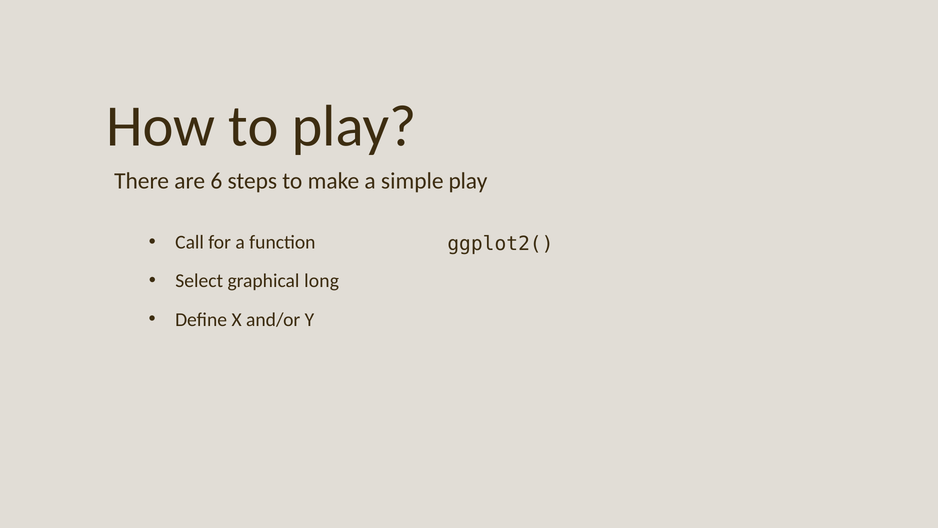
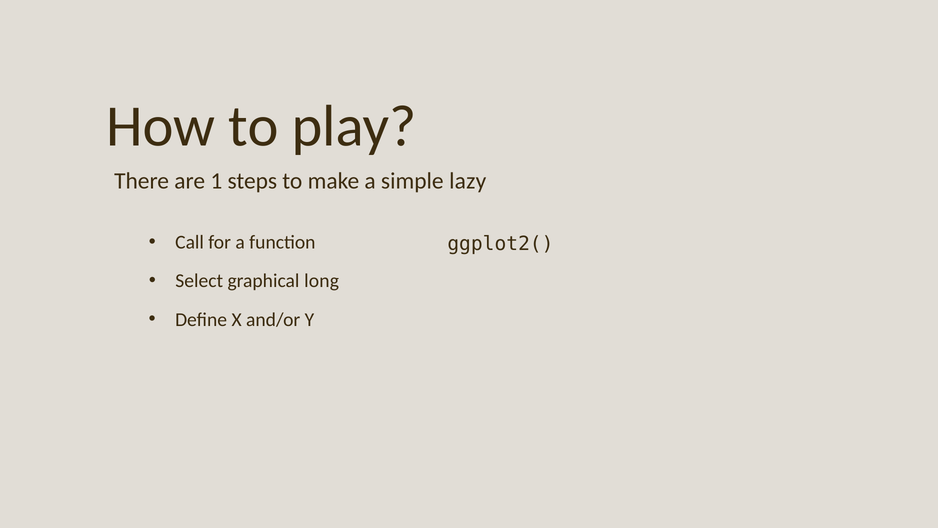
6: 6 -> 1
simple play: play -> lazy
